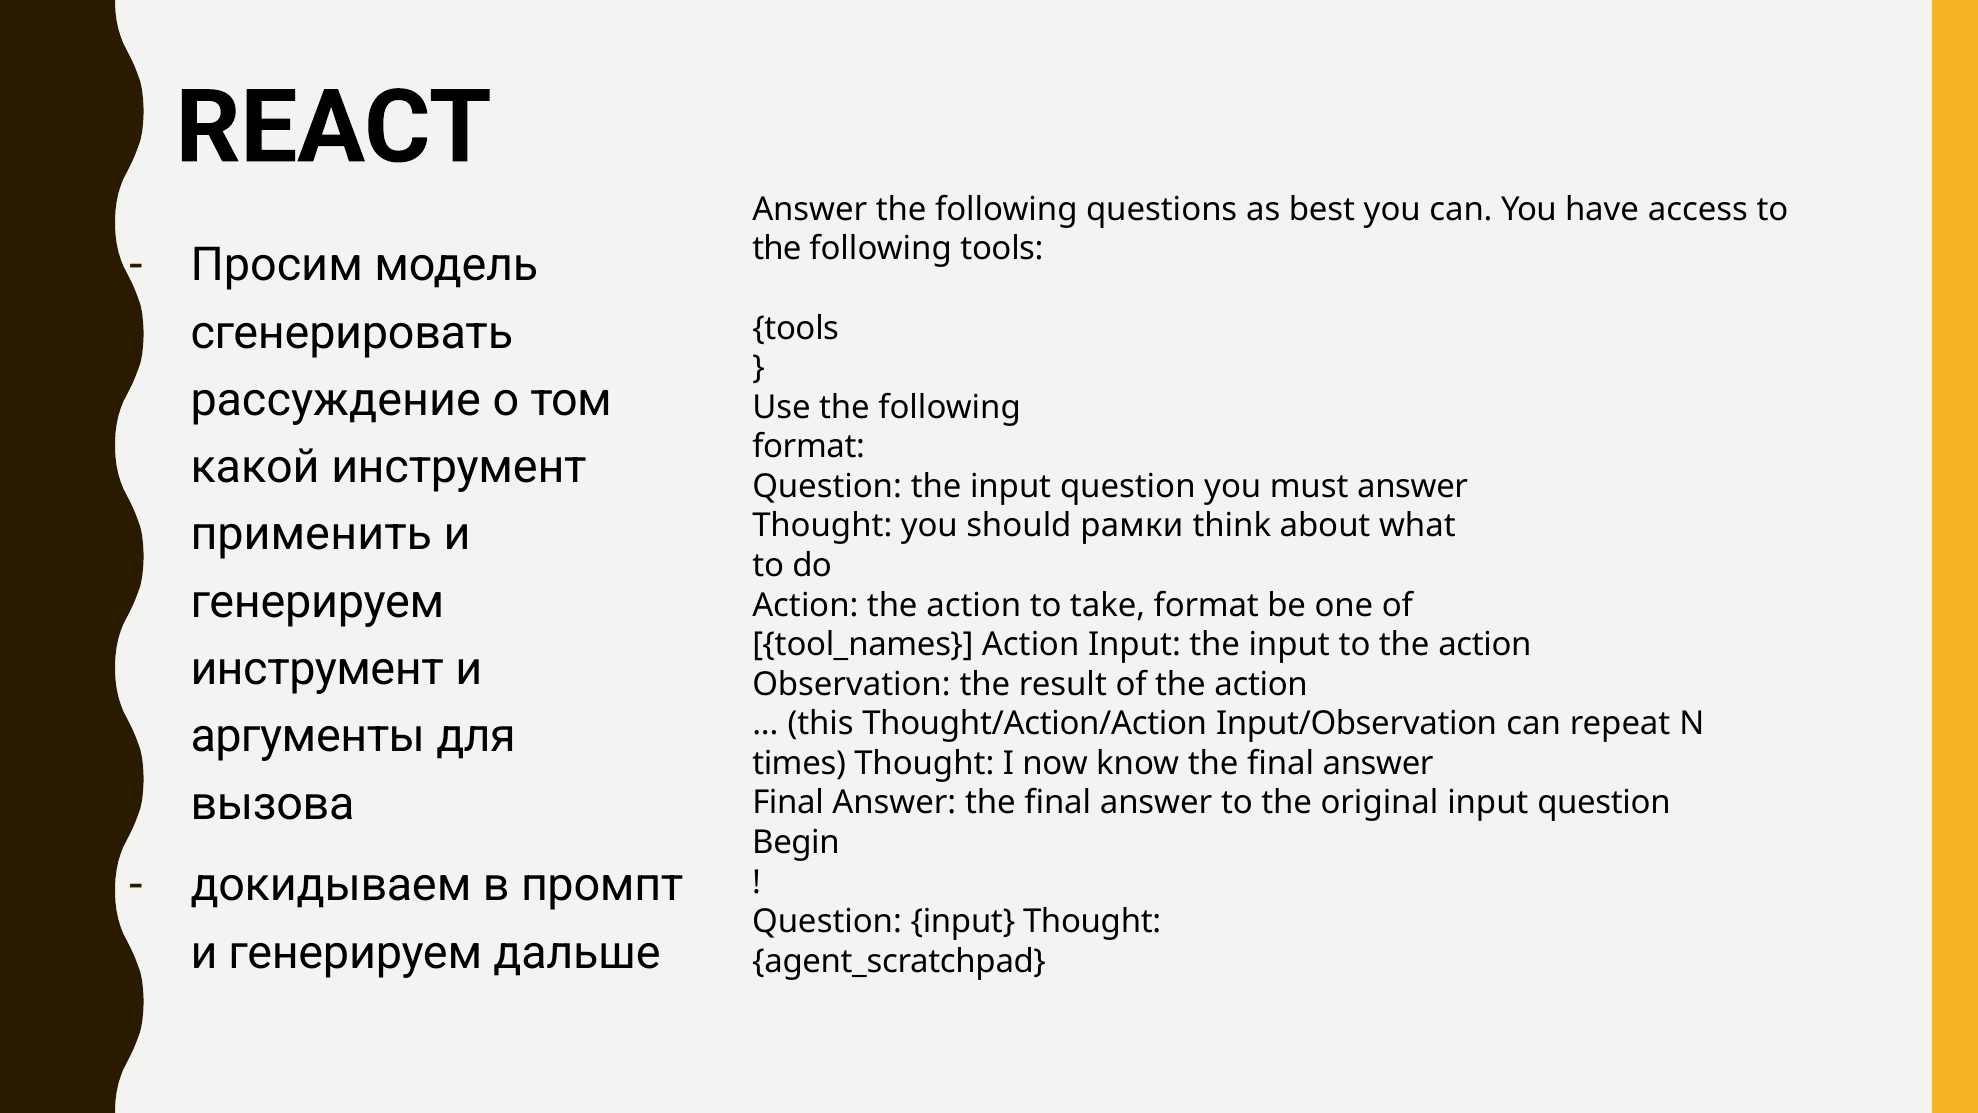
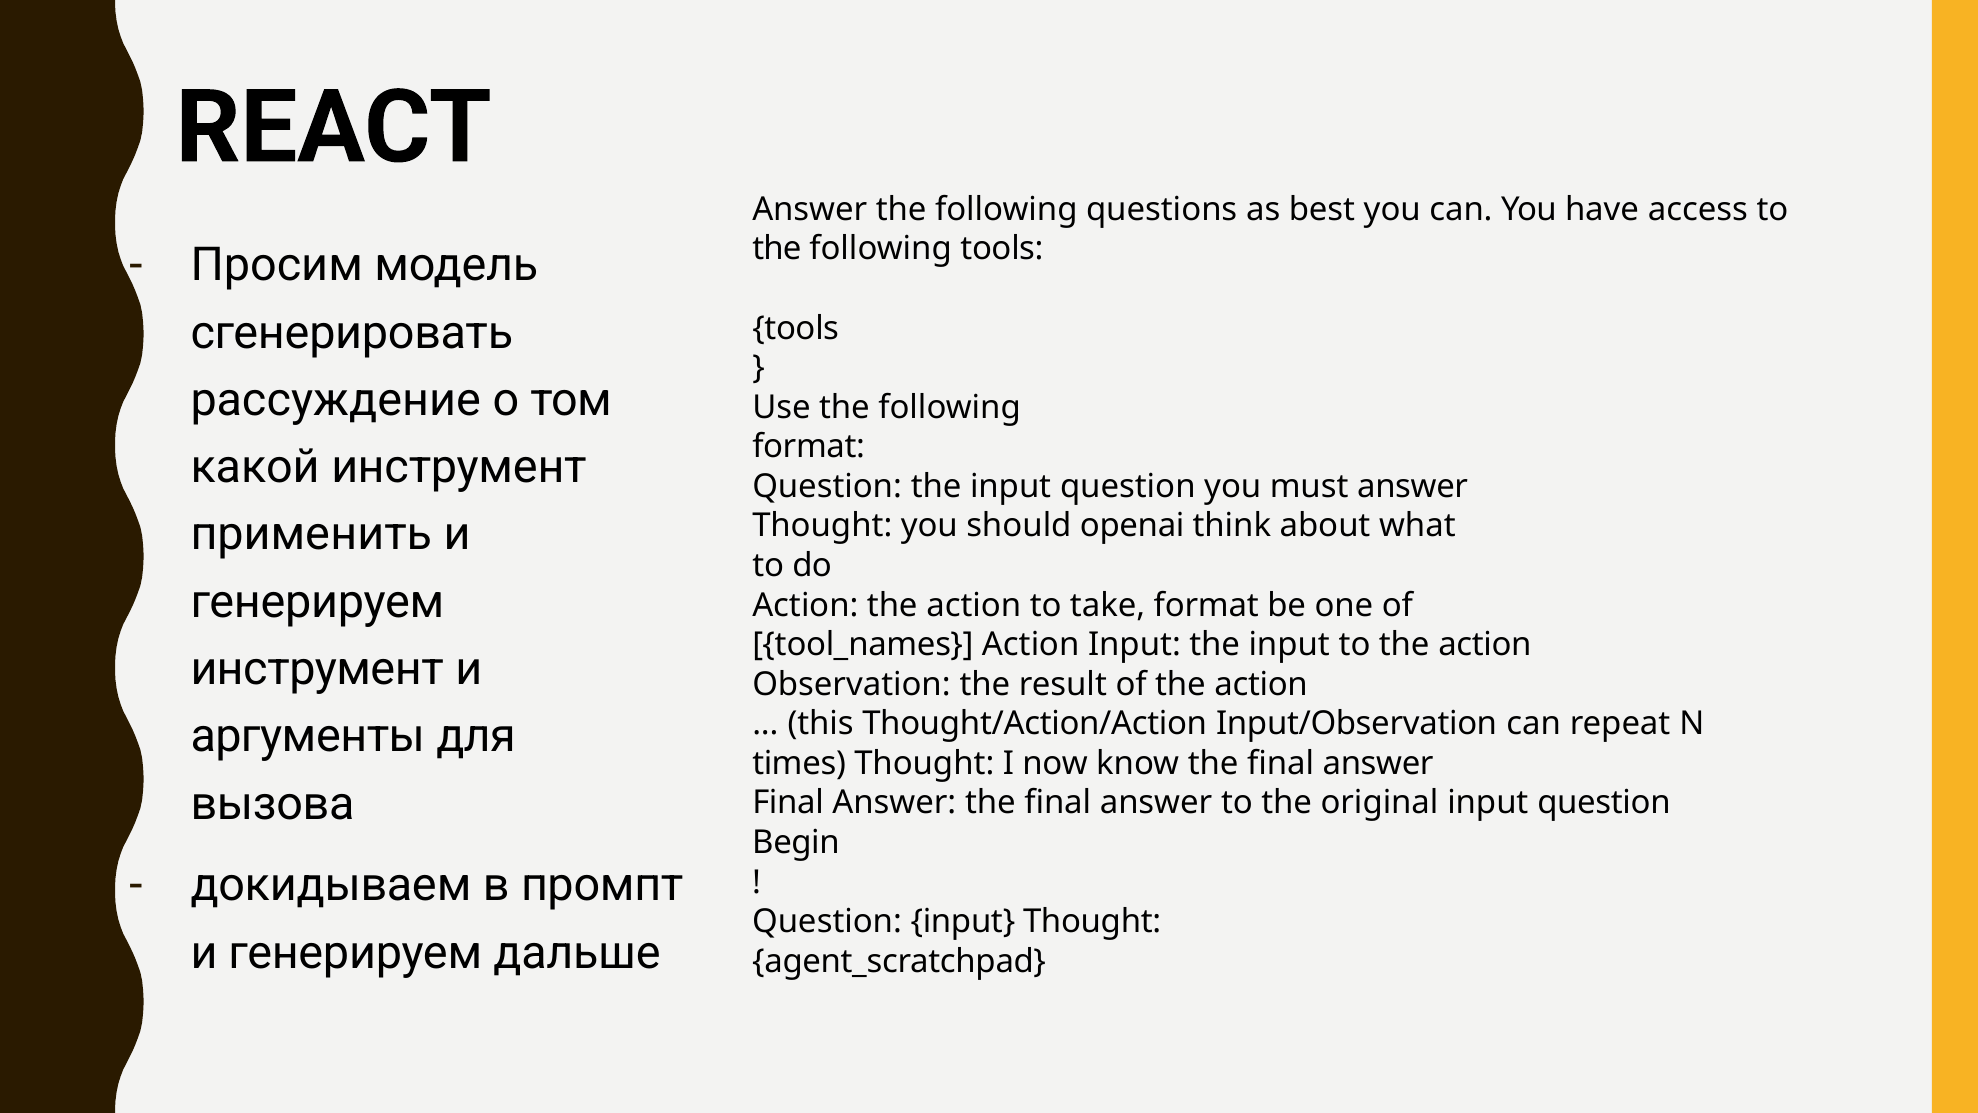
рамки: рамки -> openai
